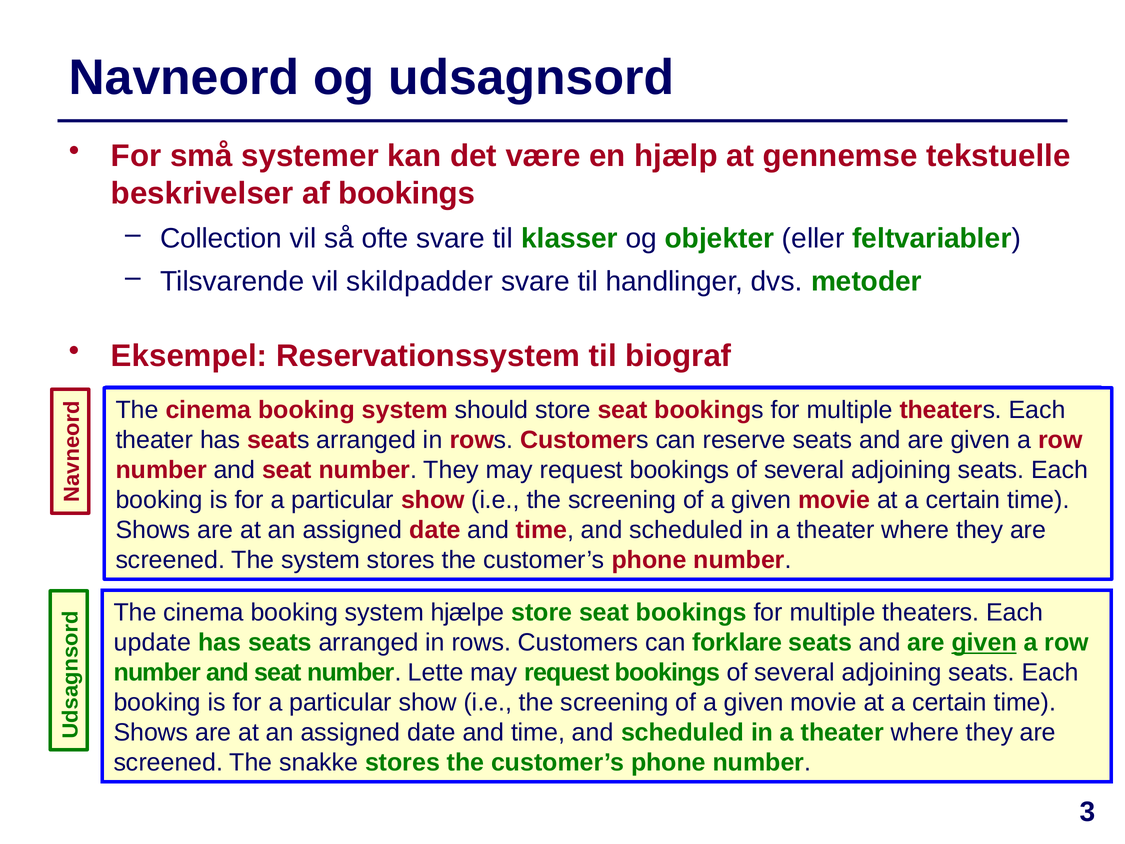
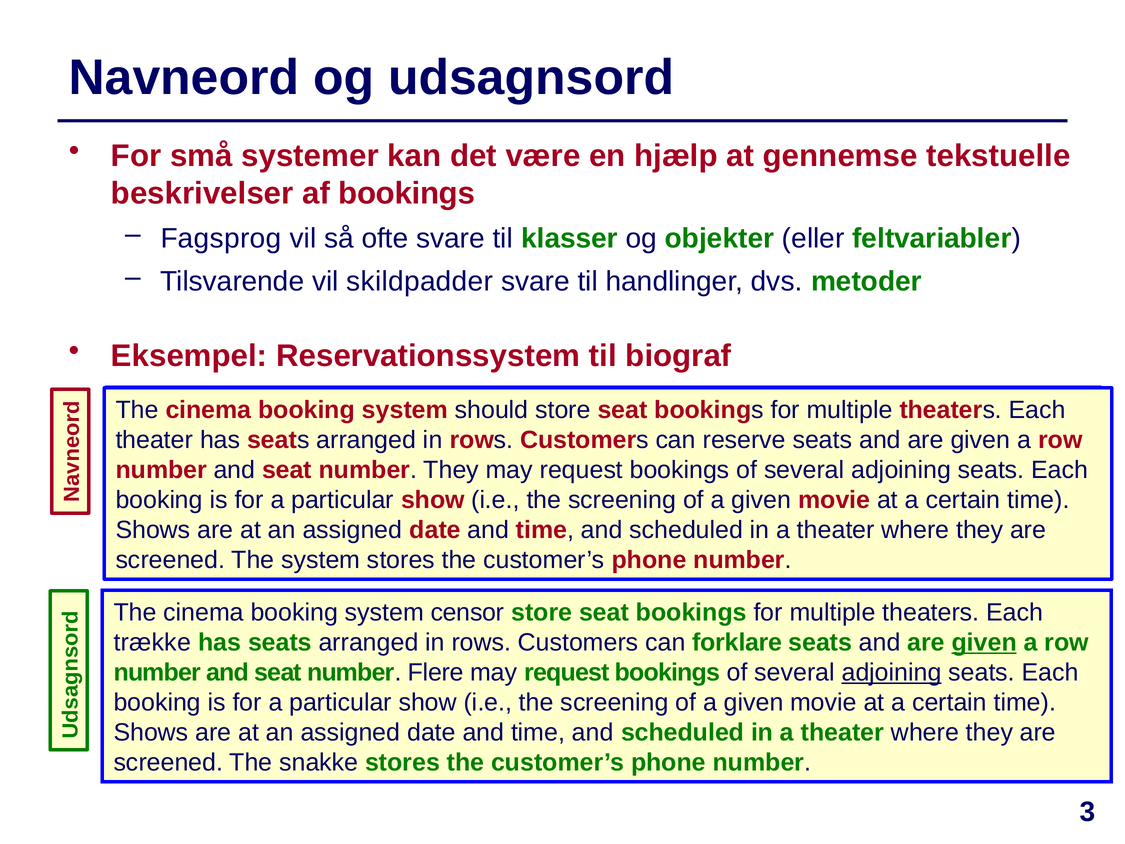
Collection: Collection -> Fagsprog
hjælpe: hjælpe -> censor
update: update -> trække
Lette: Lette -> Flere
adjoining at (892, 673) underline: none -> present
